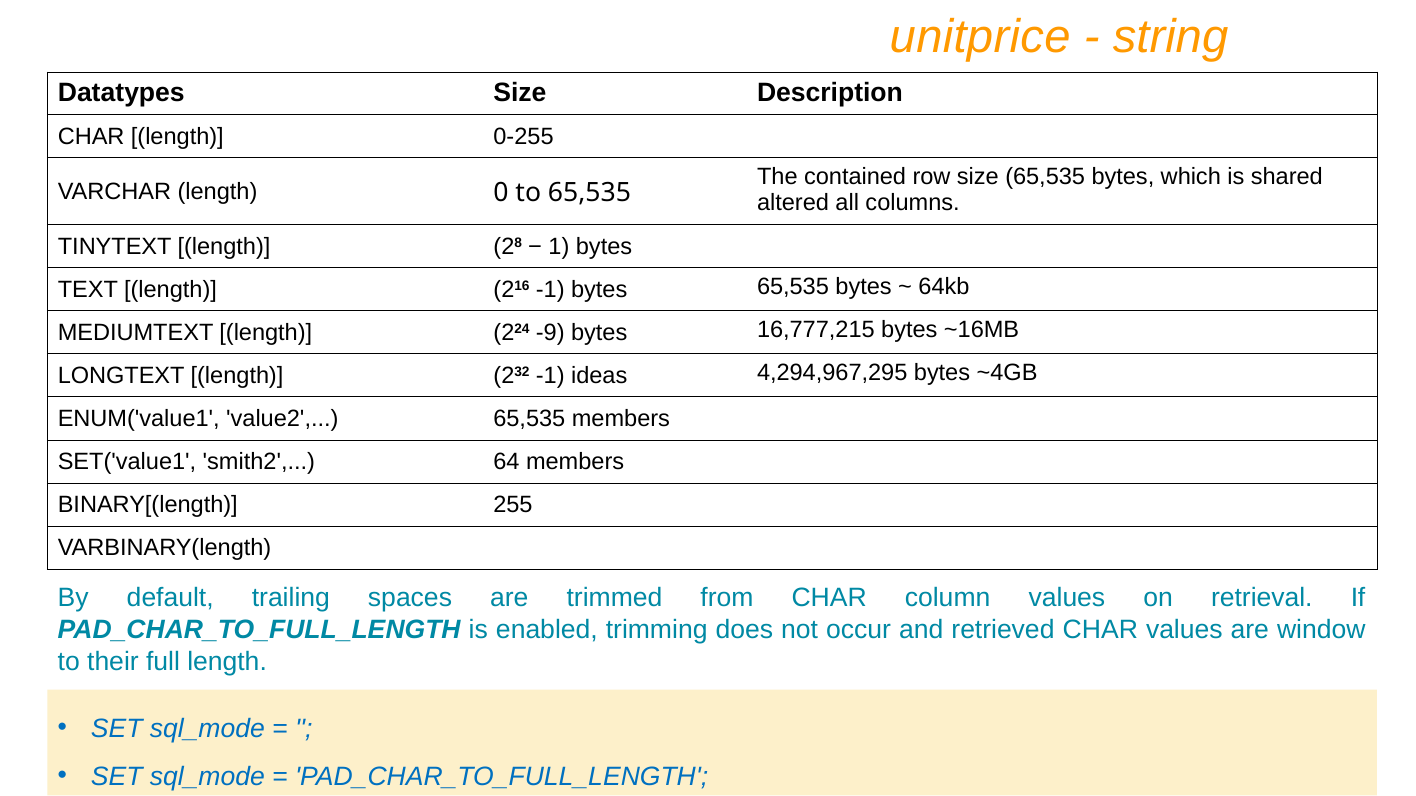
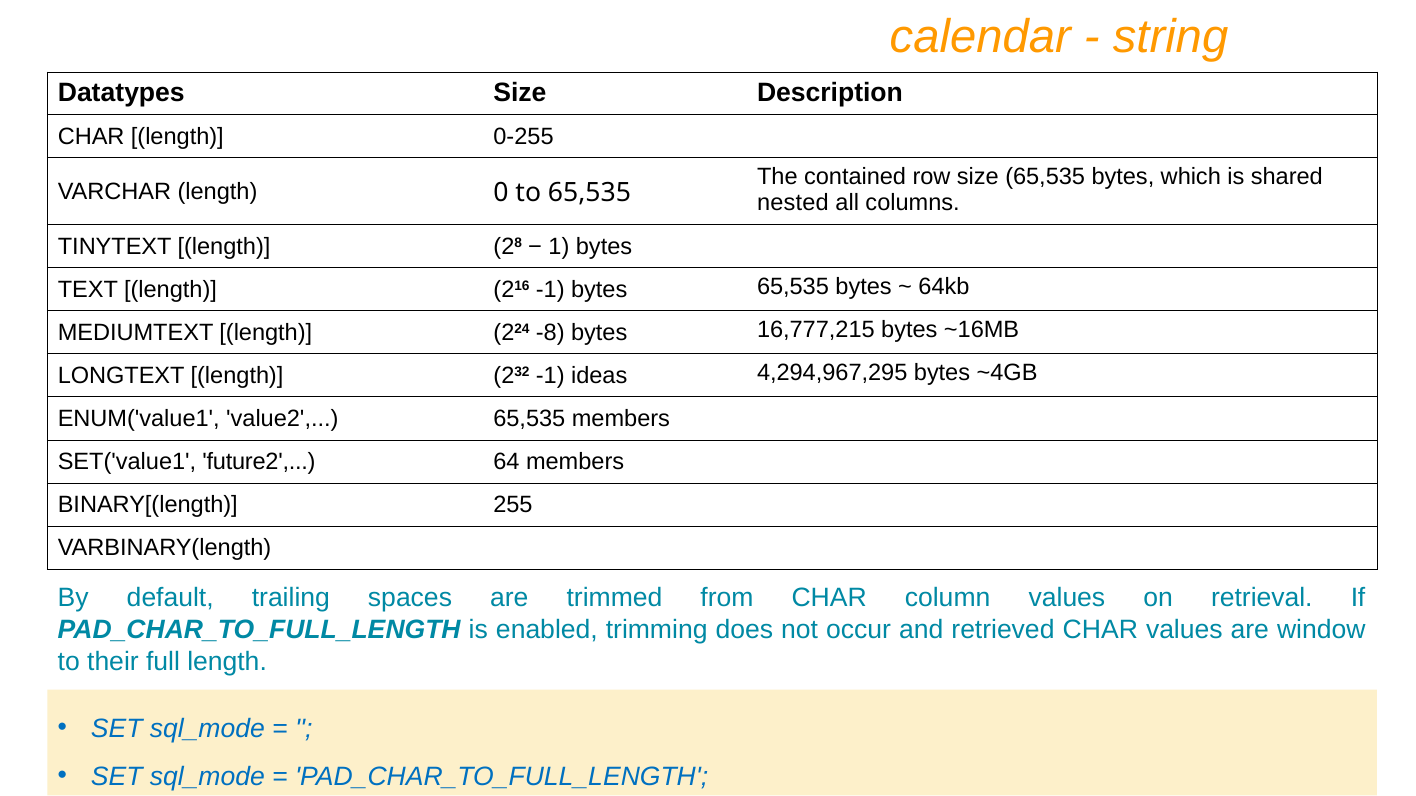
unitprice: unitprice -> calendar
altered: altered -> nested
-9: -9 -> -8
smith2: smith2 -> future2
